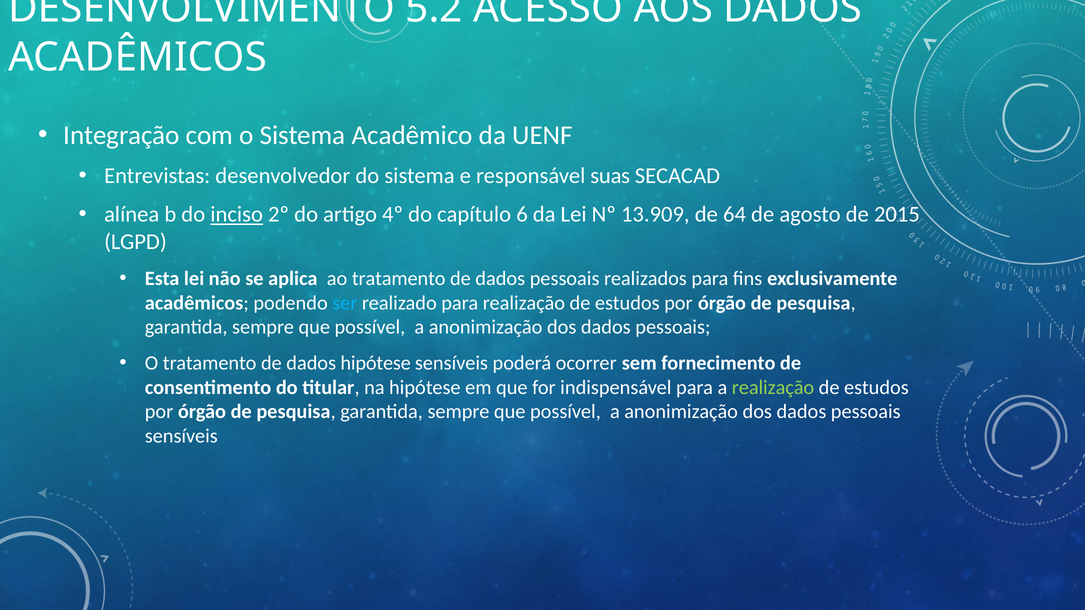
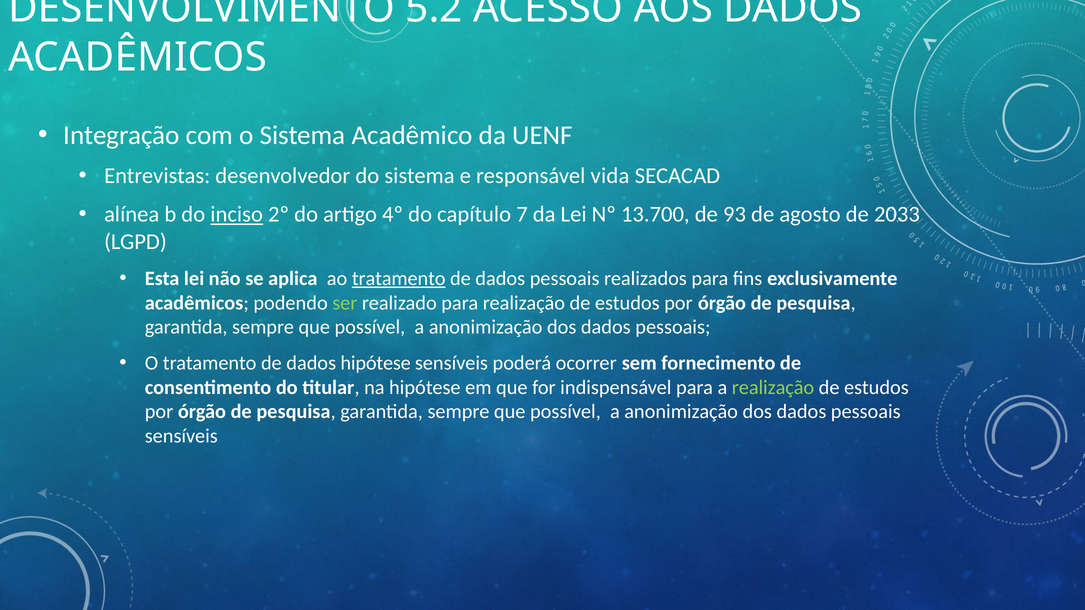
suas: suas -> vida
6: 6 -> 7
13.909: 13.909 -> 13.700
64: 64 -> 93
2015: 2015 -> 2033
tratamento at (399, 279) underline: none -> present
ser colour: light blue -> light green
